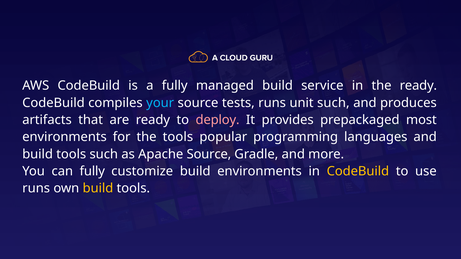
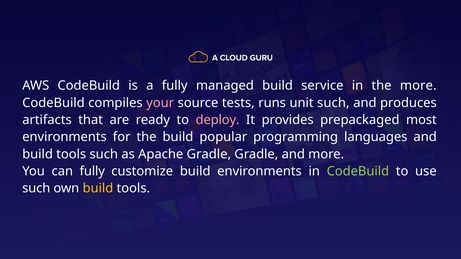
the ready: ready -> more
your colour: light blue -> pink
the tools: tools -> build
Apache Source: Source -> Gradle
CodeBuild at (358, 171) colour: yellow -> light green
runs at (36, 188): runs -> such
